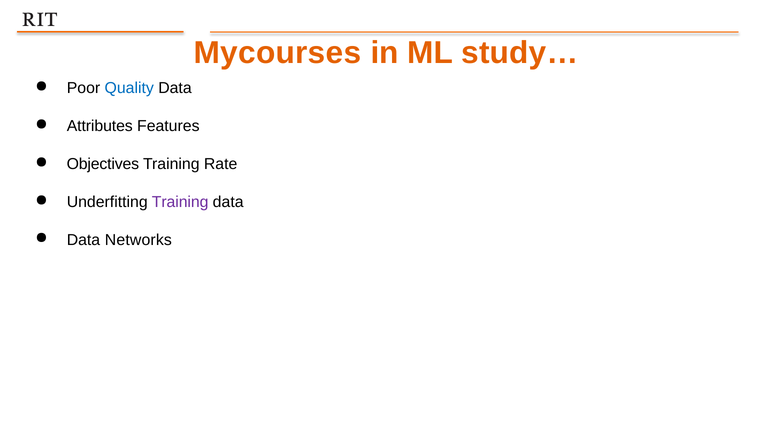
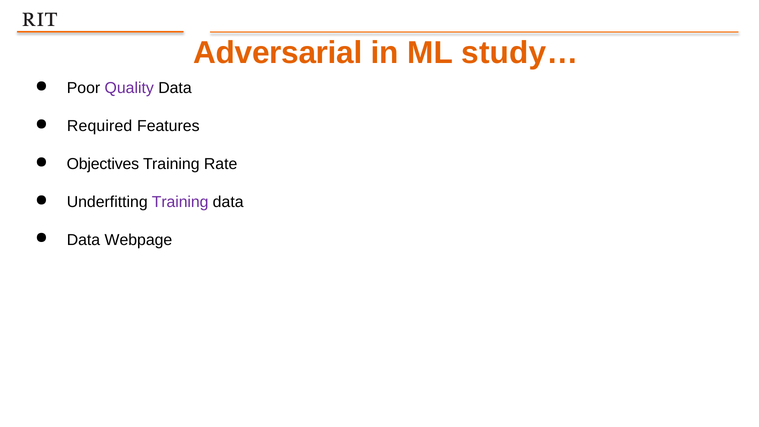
Mycourses: Mycourses -> Adversarial
Quality colour: blue -> purple
Attributes: Attributes -> Required
Networks: Networks -> Webpage
